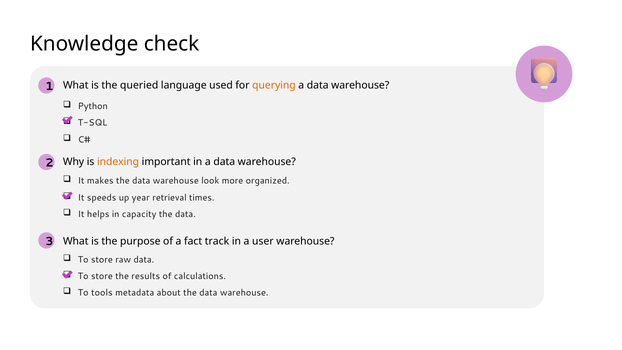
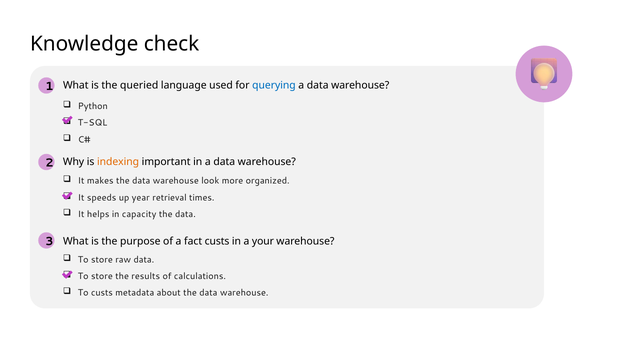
querying colour: orange -> blue
fact track: track -> custs
user: user -> your
To tools: tools -> custs
